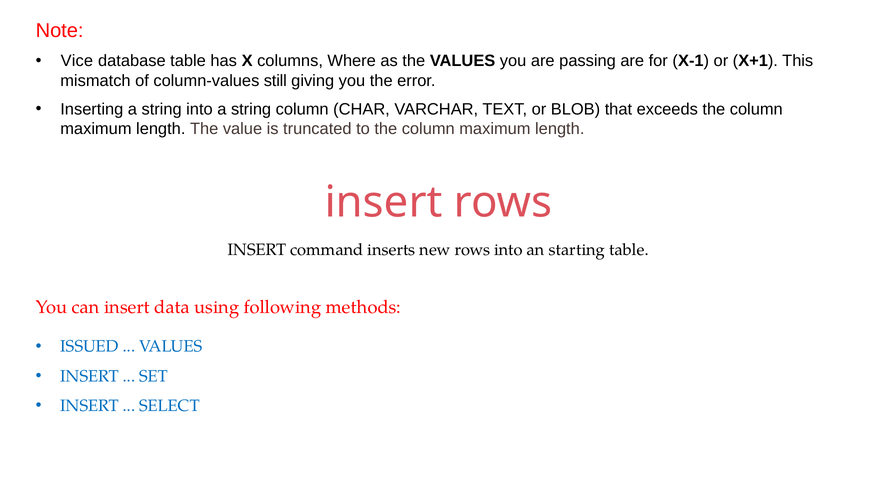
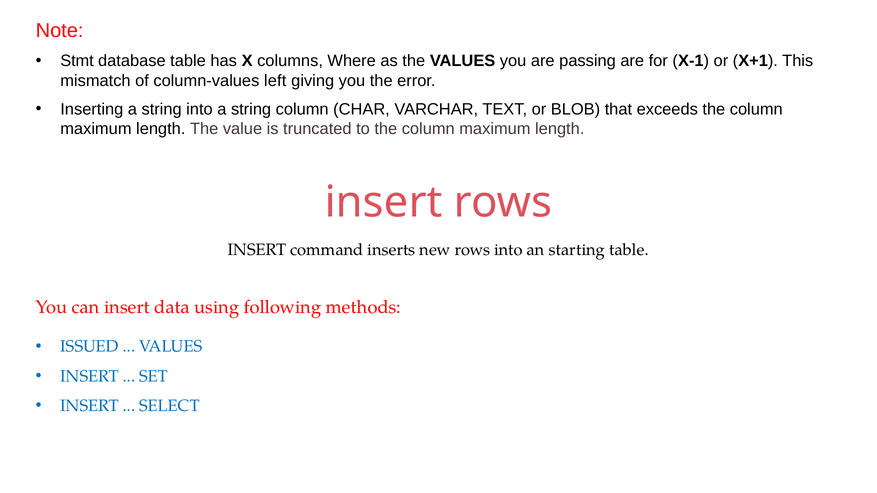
Vice: Vice -> Stmt
still: still -> left
